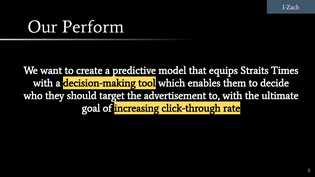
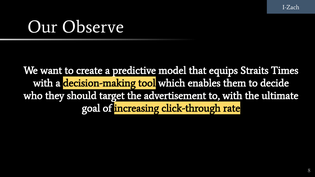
Perform: Perform -> Observe
